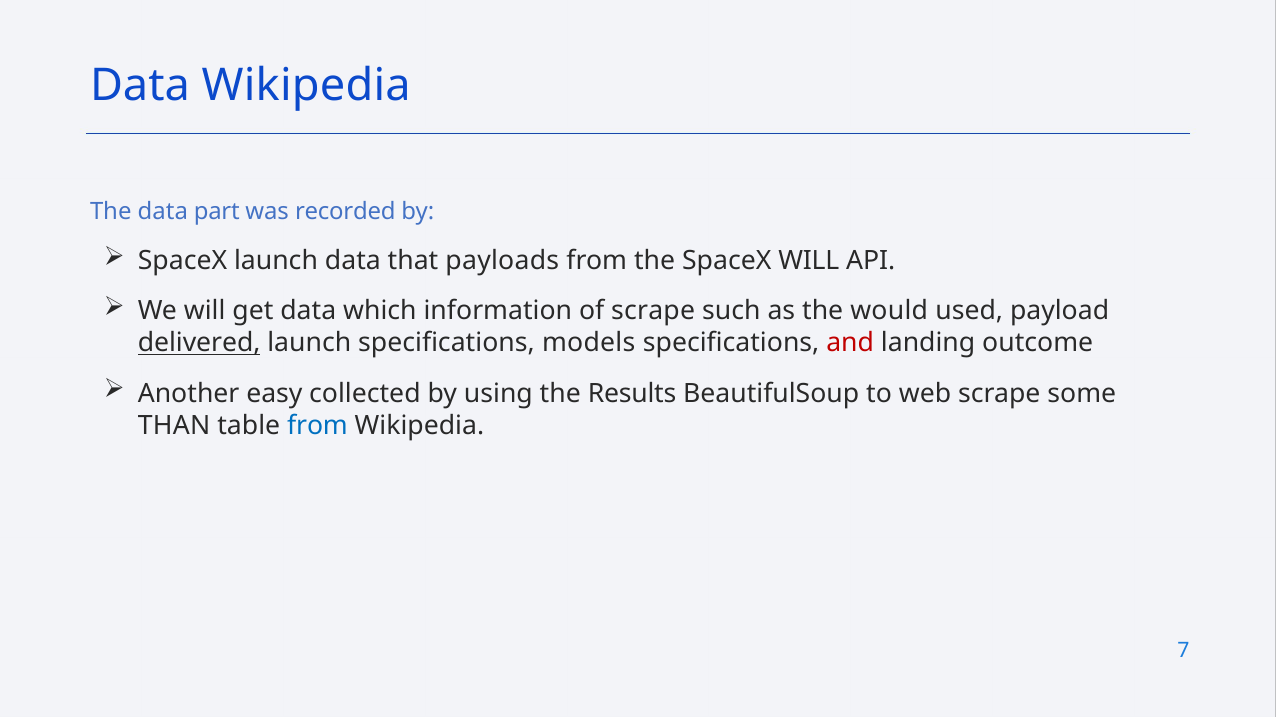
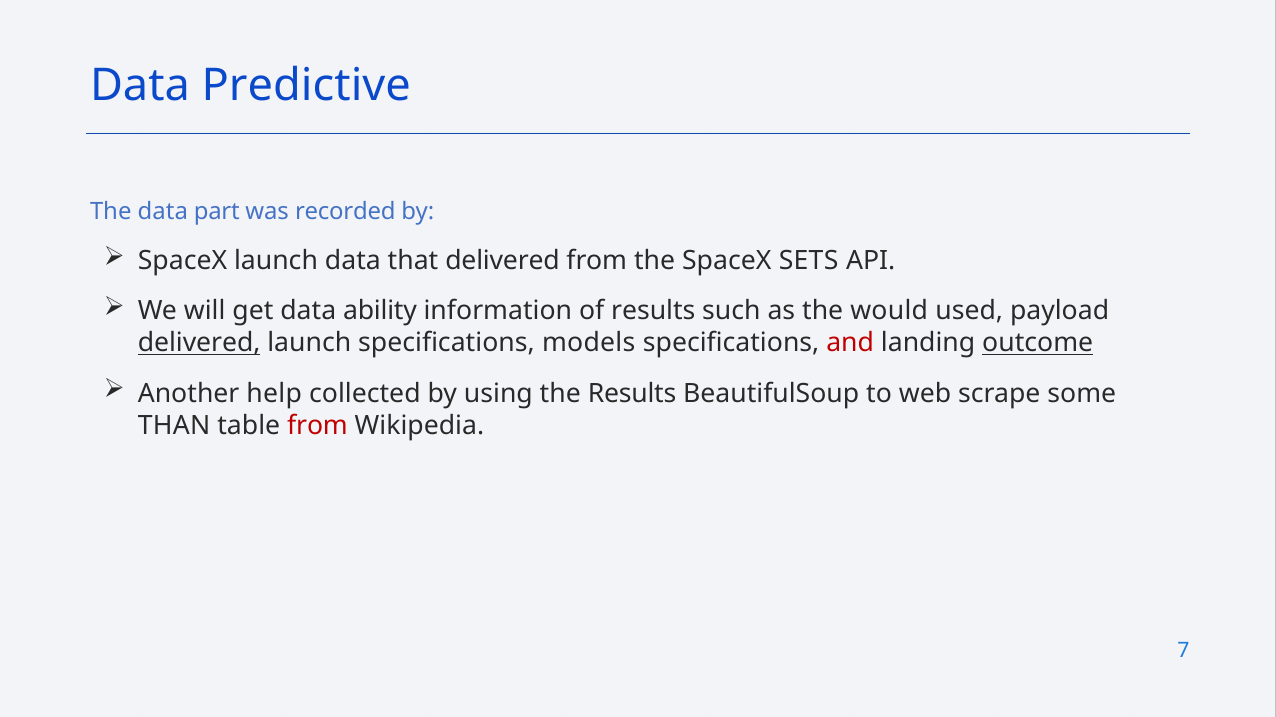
Data Wikipedia: Wikipedia -> Predictive
that payloads: payloads -> delivered
SpaceX WILL: WILL -> SETS
which: which -> ability
of scrape: scrape -> results
outcome underline: none -> present
easy: easy -> help
from at (317, 426) colour: blue -> red
